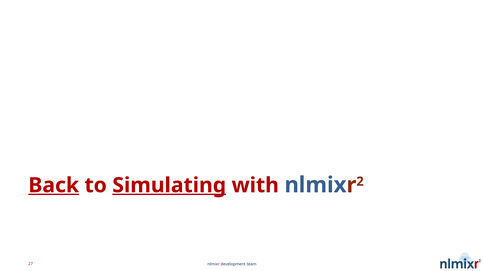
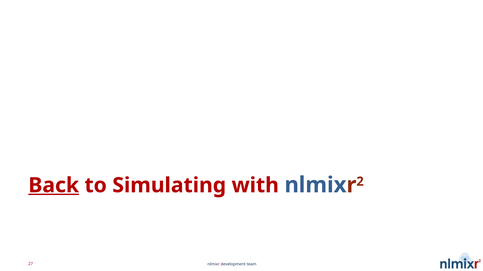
Simulating underline: present -> none
